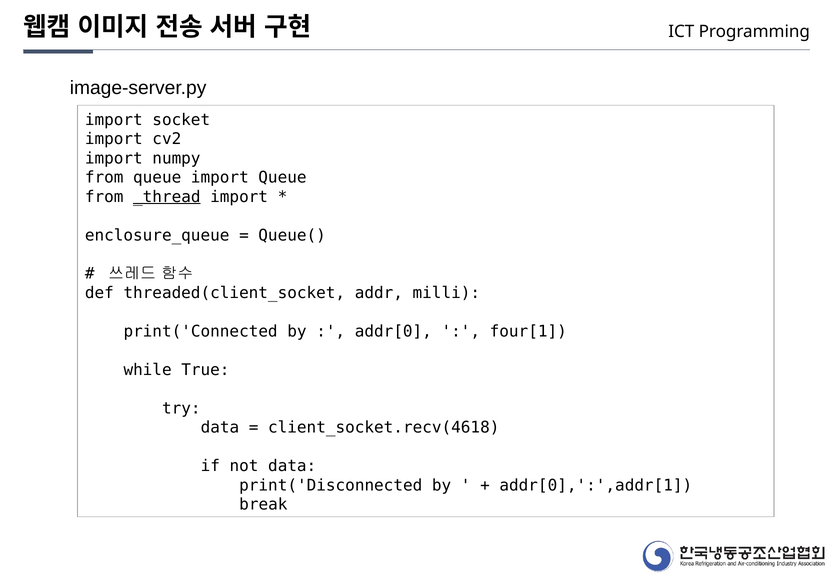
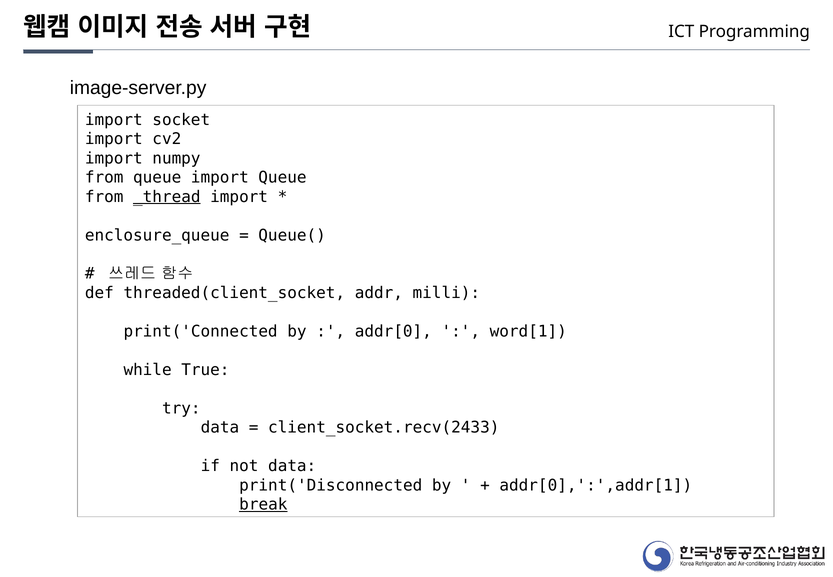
four[1: four[1 -> word[1
client_socket.recv(4618: client_socket.recv(4618 -> client_socket.recv(2433
break underline: none -> present
